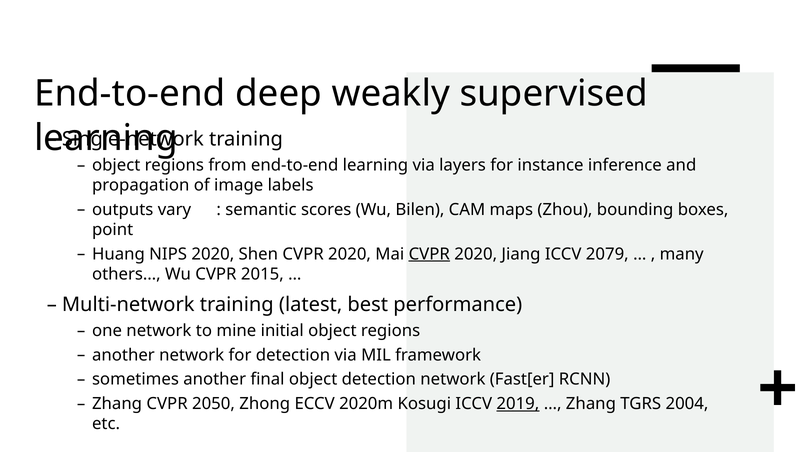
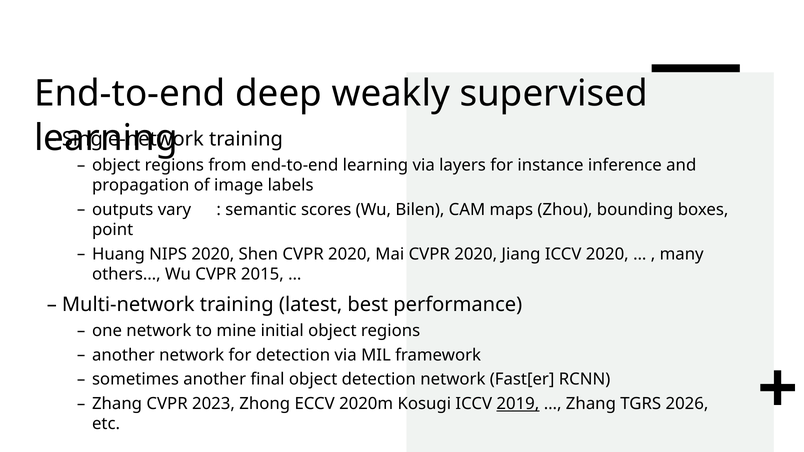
CVPR at (429, 254) underline: present -> none
ICCV 2079: 2079 -> 2020
2050: 2050 -> 2023
2004: 2004 -> 2026
